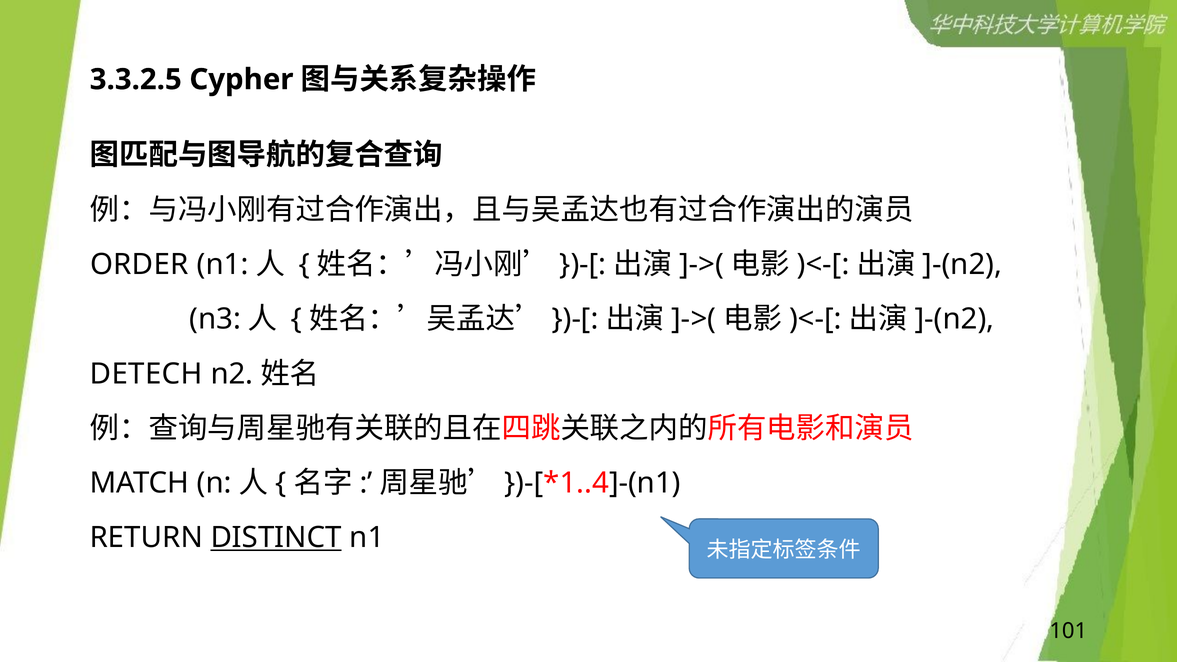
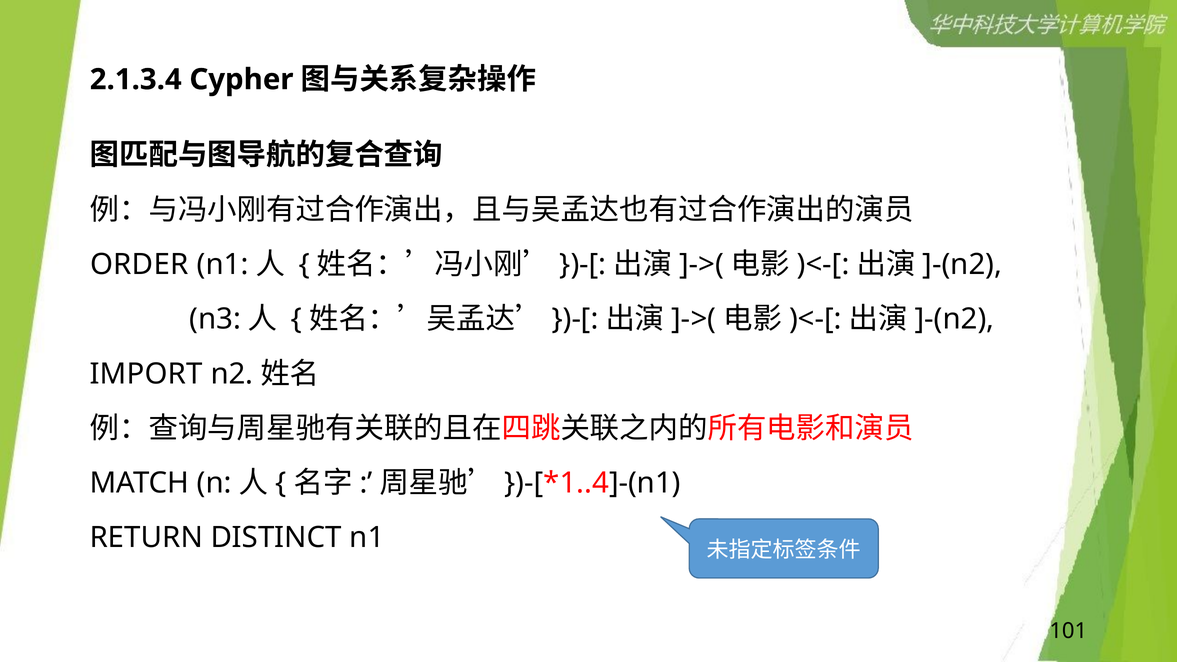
3.3.2.5: 3.3.2.5 -> 2.1.3.4
DETECH: DETECH -> IMPORT
DISTINCT underline: present -> none
